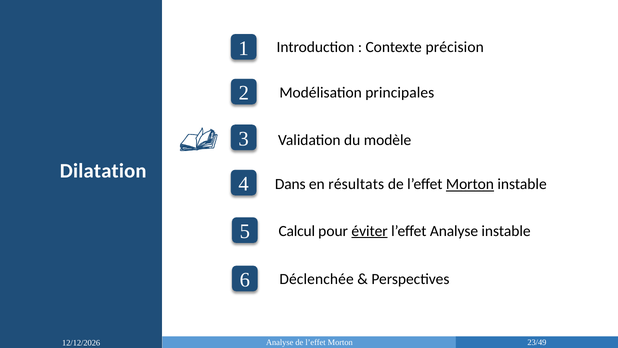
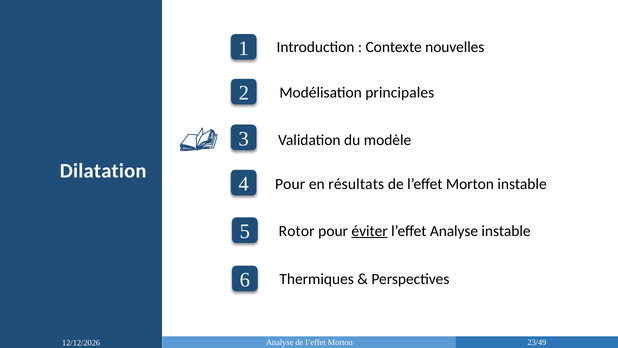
précision: précision -> nouvelles
Dans at (290, 184): Dans -> Pour
Morton at (470, 184) underline: present -> none
Calcul: Calcul -> Rotor
Déclenchée: Déclenchée -> Thermiques
